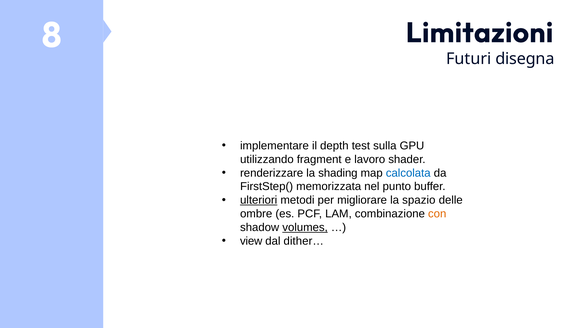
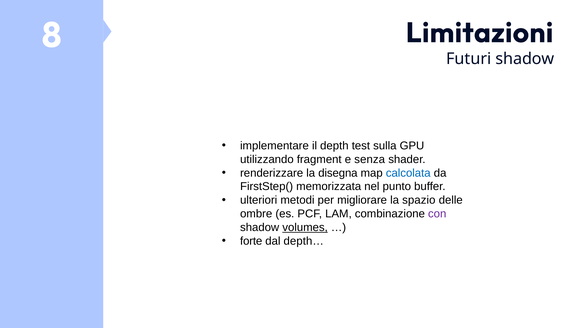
Futuri disegna: disegna -> shadow
lavoro: lavoro -> senza
shading: shading -> disegna
ulteriori underline: present -> none
con colour: orange -> purple
view: view -> forte
dither…: dither… -> depth…
